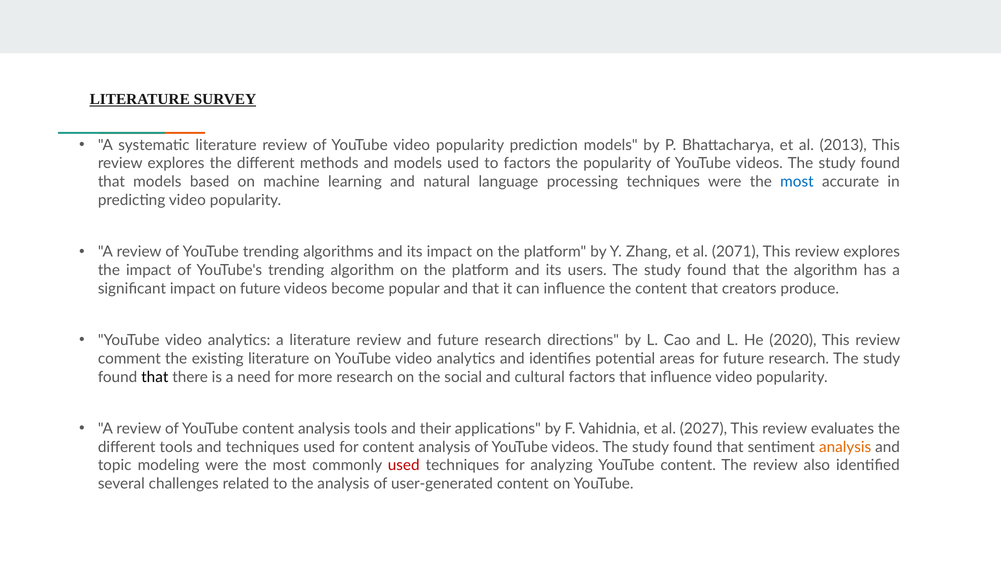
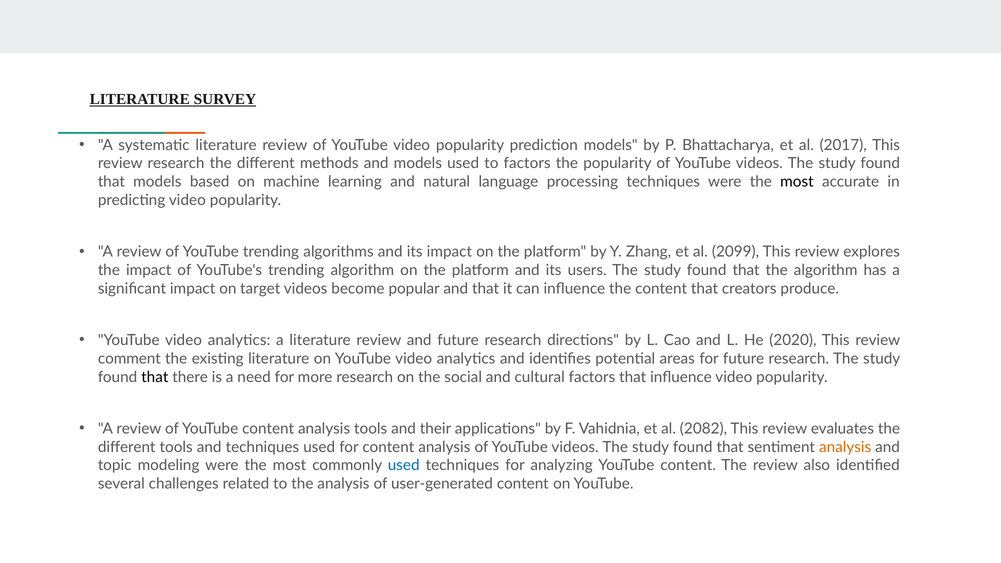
2013: 2013 -> 2017
explores at (176, 163): explores -> research
most at (797, 182) colour: blue -> black
2071: 2071 -> 2099
on future: future -> target
2027: 2027 -> 2082
used at (404, 465) colour: red -> blue
